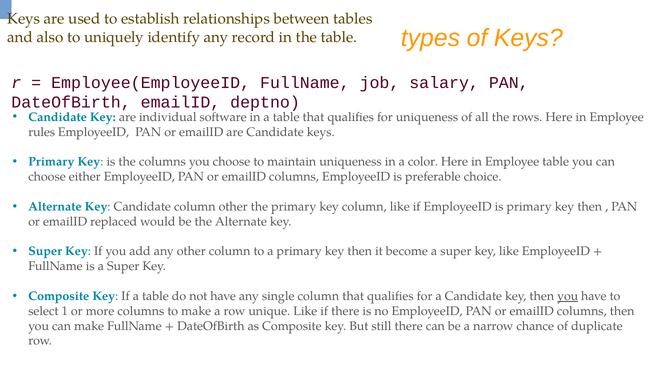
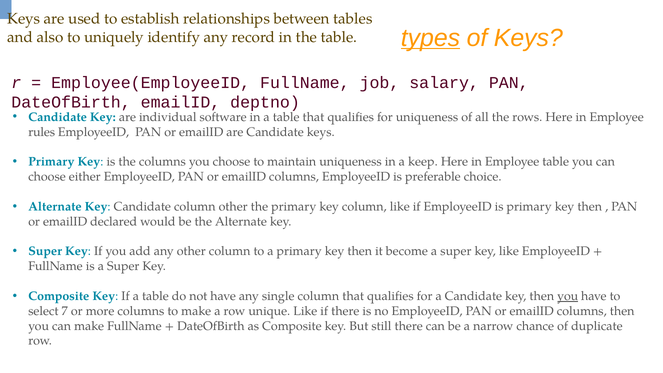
types underline: none -> present
color: color -> keep
replaced: replaced -> declared
1: 1 -> 7
